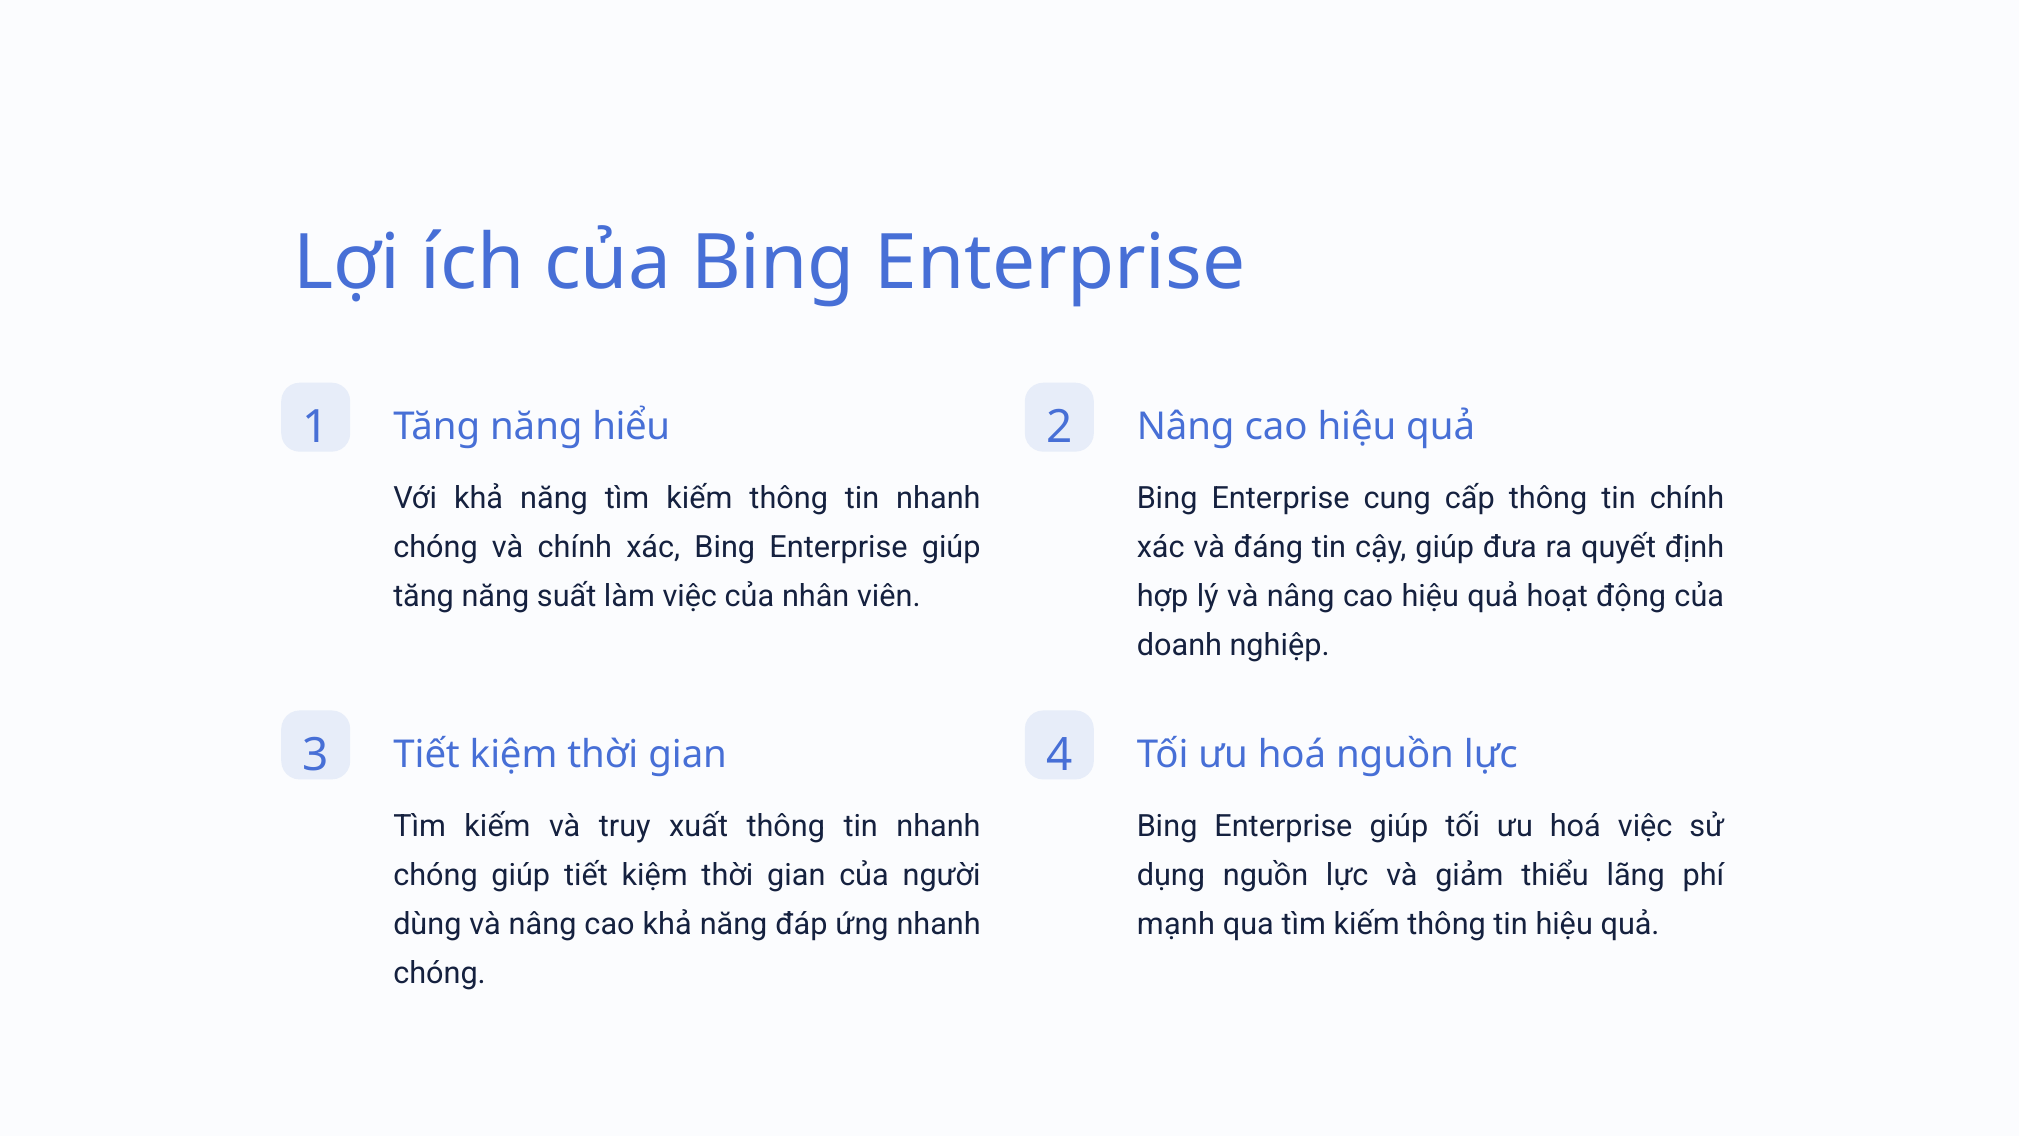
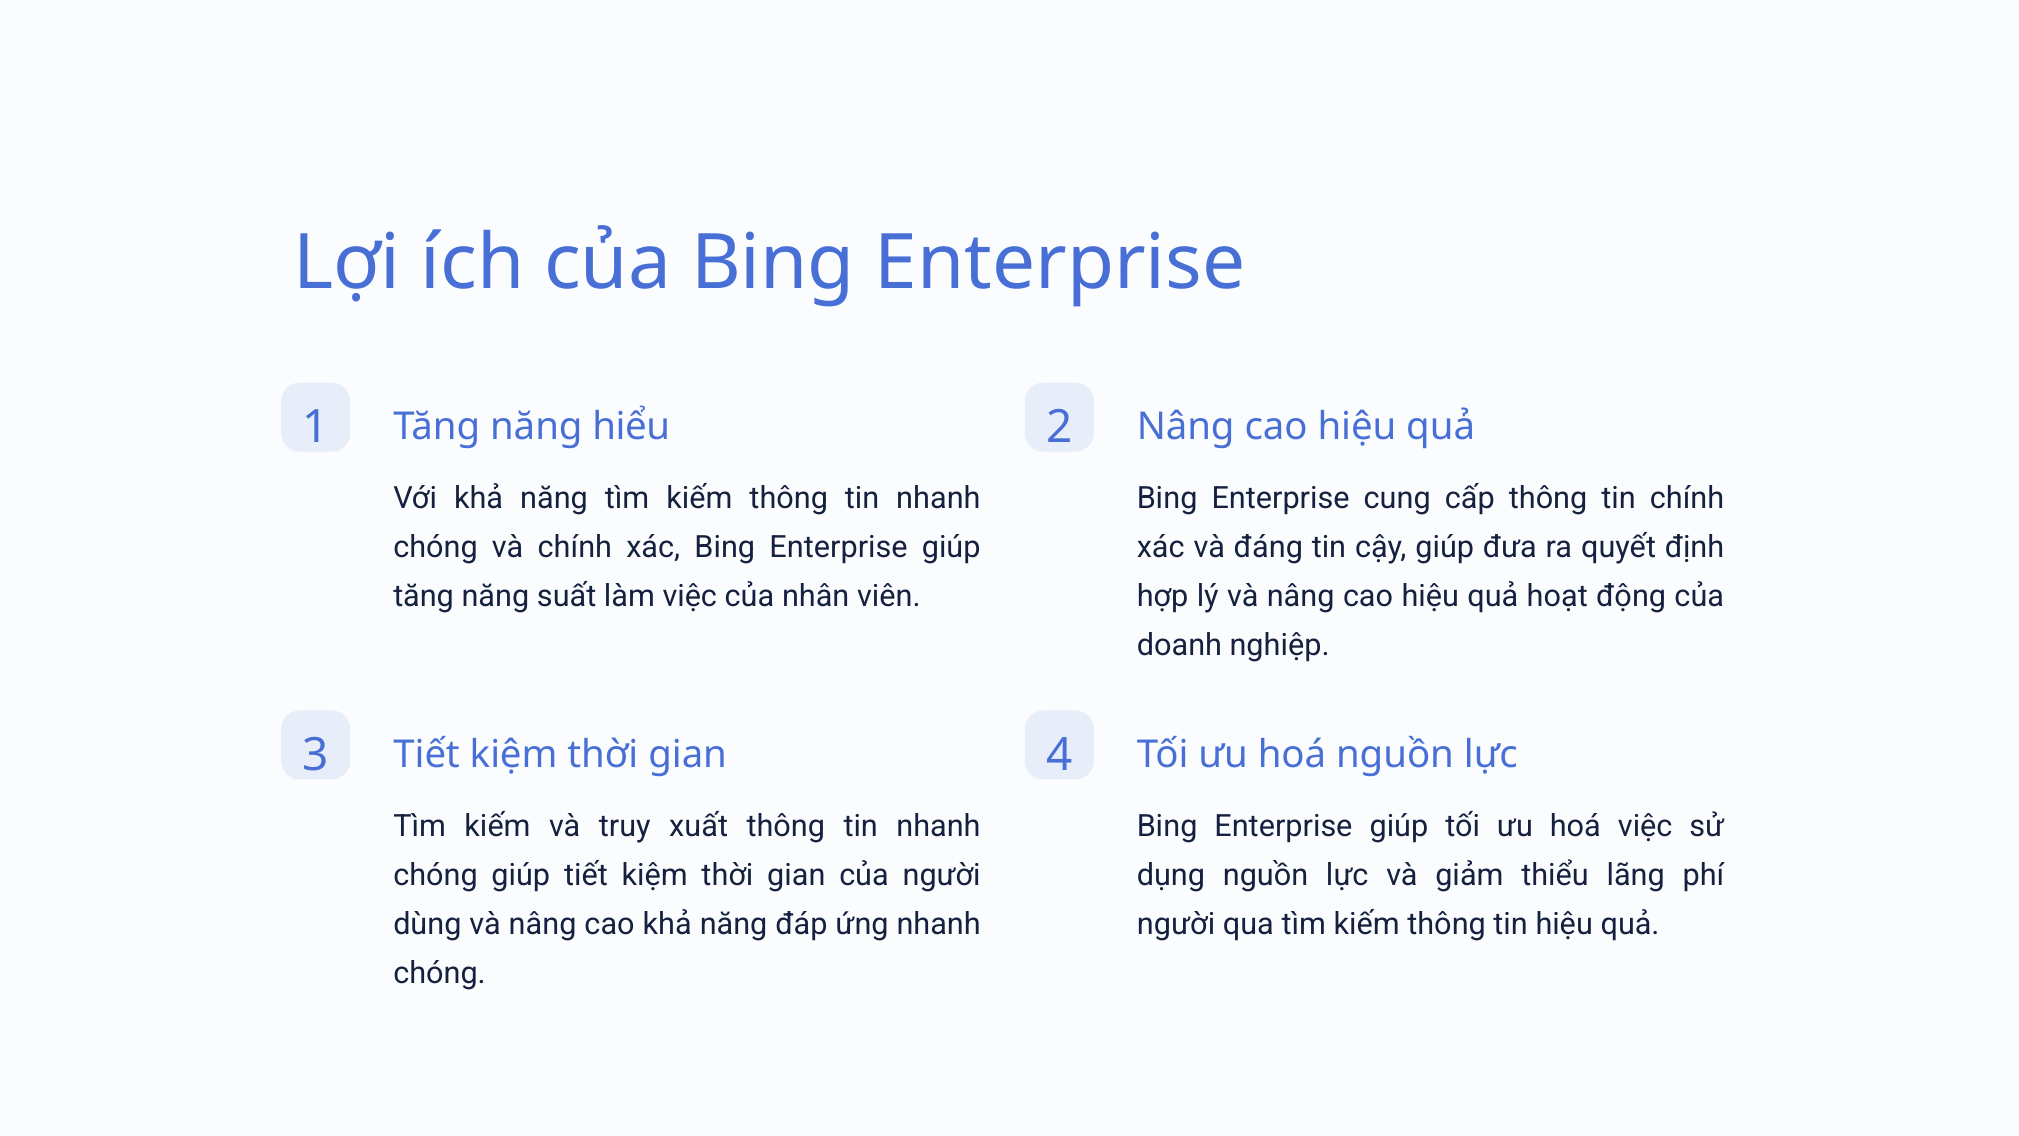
mạnh at (1176, 924): mạnh -> người
